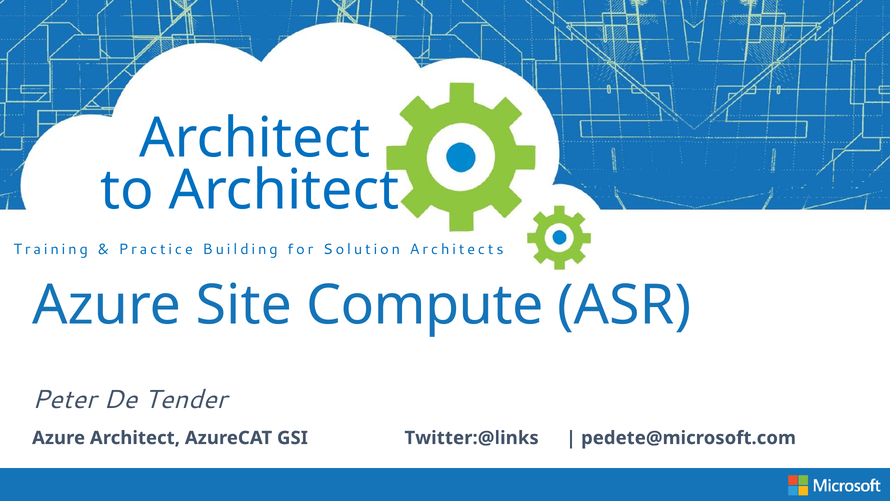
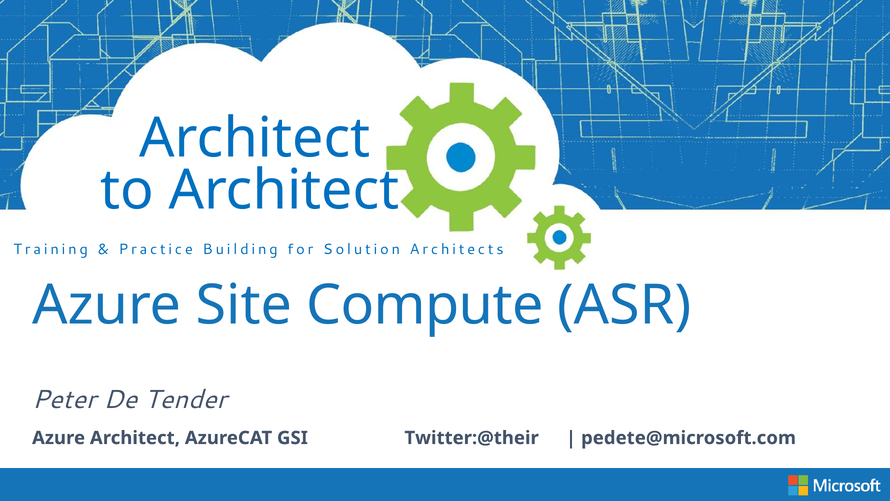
Twitter:@links: Twitter:@links -> Twitter:@their
